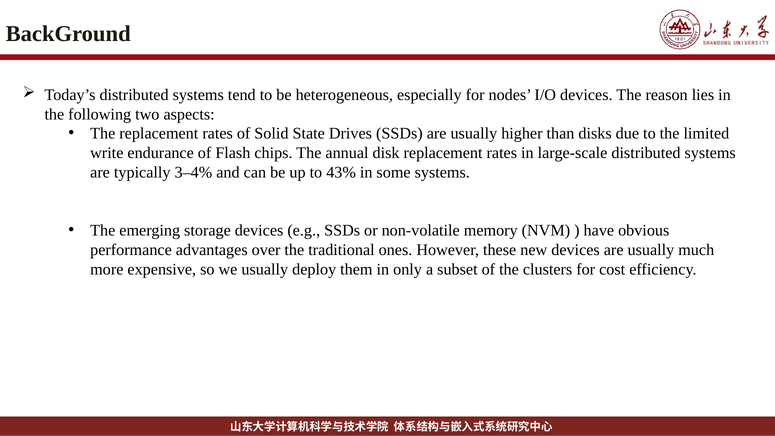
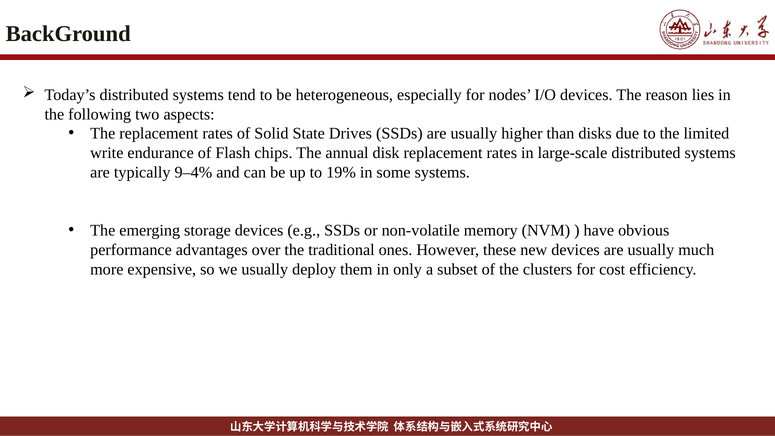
3–4%: 3–4% -> 9–4%
43%: 43% -> 19%
